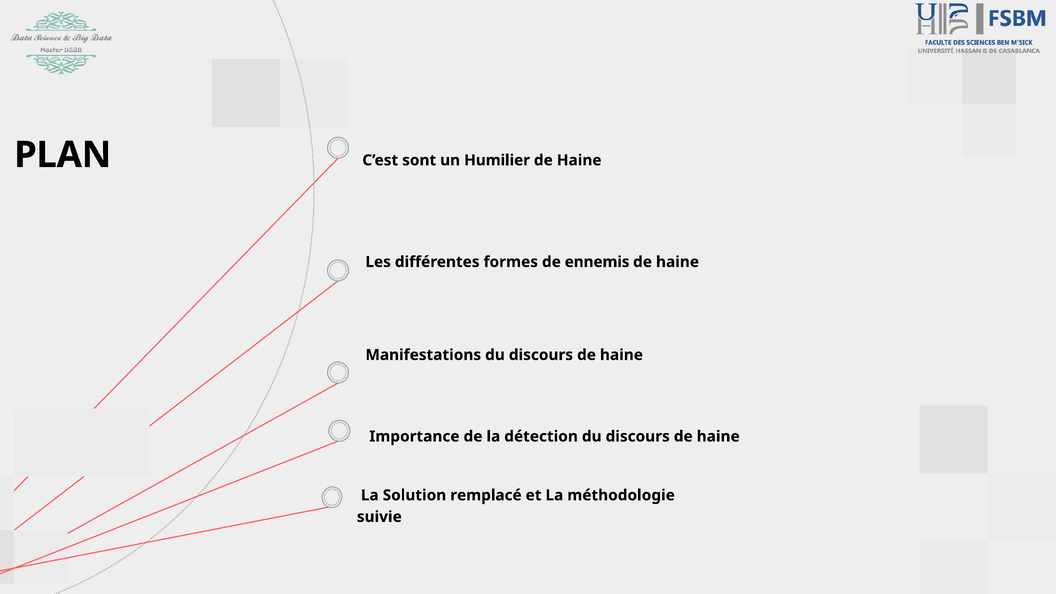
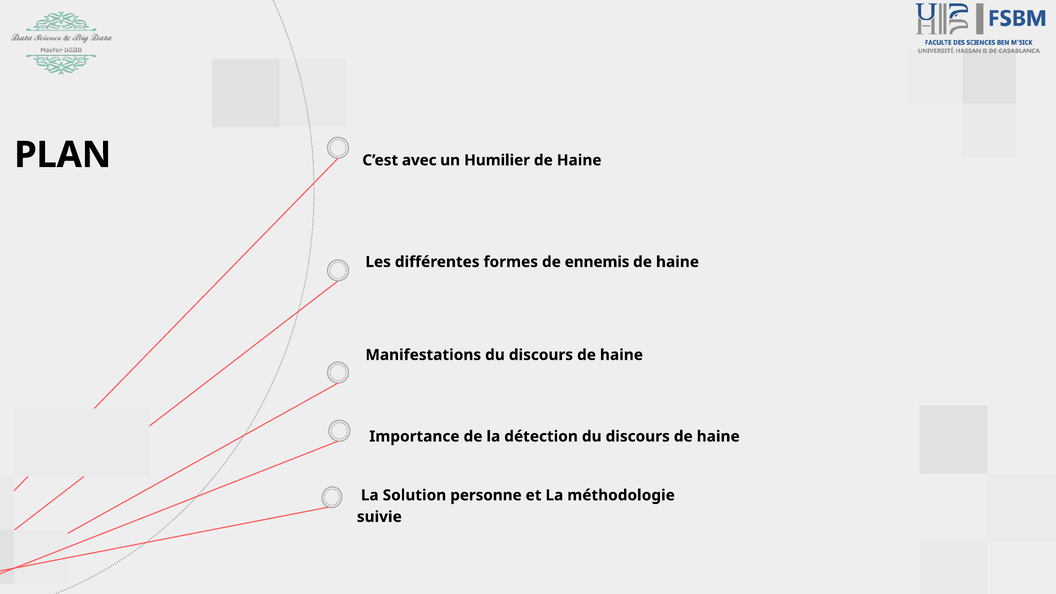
sont: sont -> avec
remplacé: remplacé -> personne
